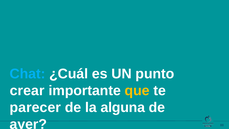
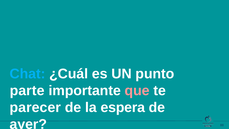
crear: crear -> parte
que colour: yellow -> pink
alguna: alguna -> espera
